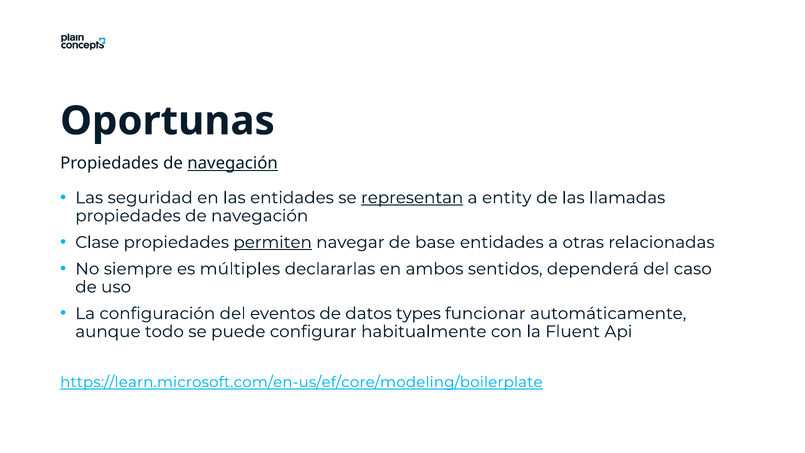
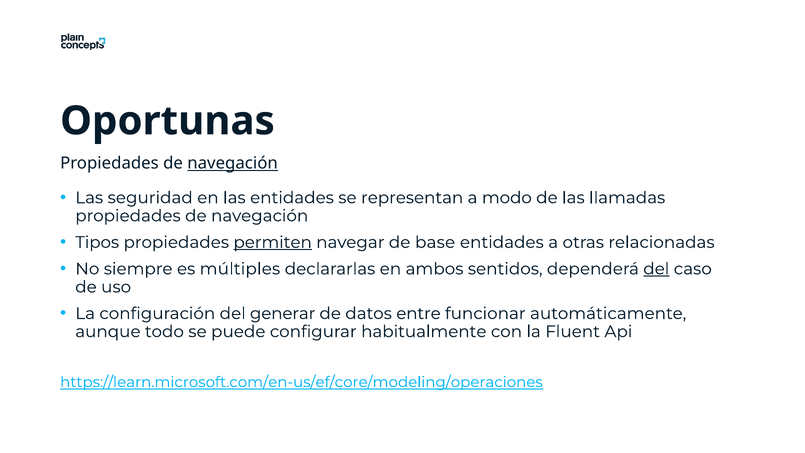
representan underline: present -> none
entity: entity -> modo
Clase: Clase -> Tipos
del at (656, 269) underline: none -> present
eventos: eventos -> generar
types: types -> entre
https://learn.microsoft.com/en-us/ef/core/modeling/boilerplate: https://learn.microsoft.com/en-us/ef/core/modeling/boilerplate -> https://learn.microsoft.com/en-us/ef/core/modeling/operaciones
